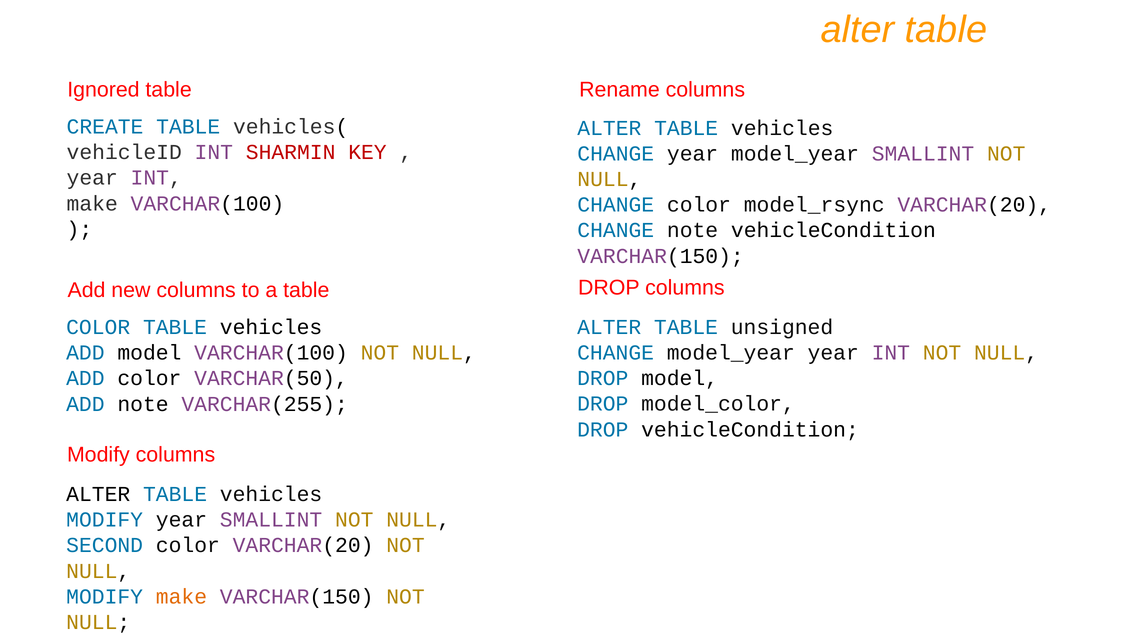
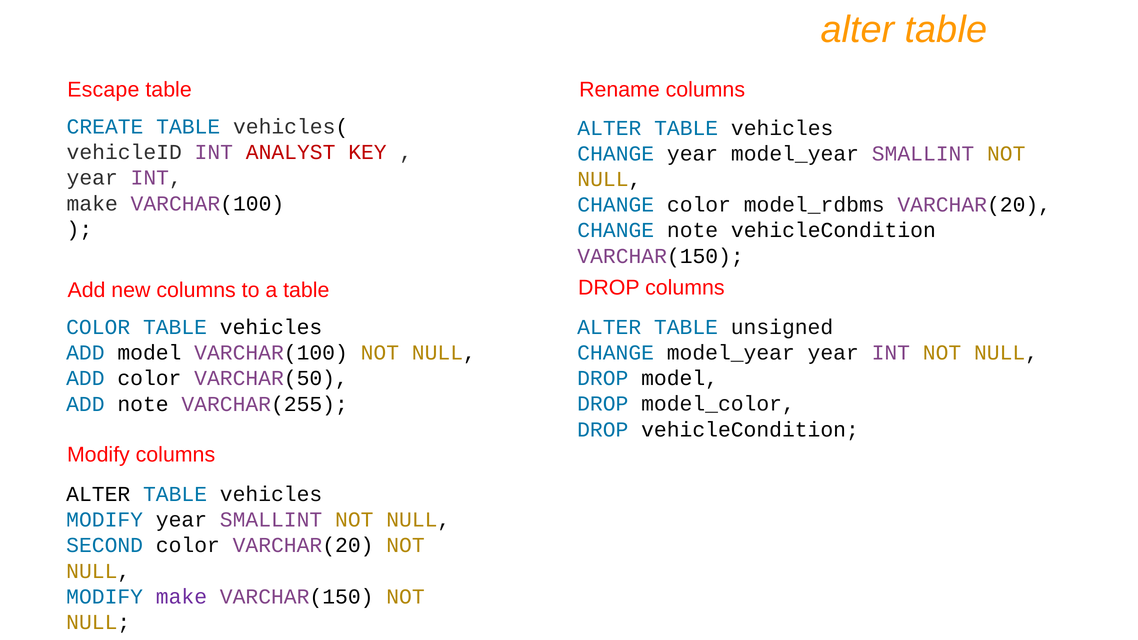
Ignored: Ignored -> Escape
SHARMIN: SHARMIN -> ANALYST
model_rsync: model_rsync -> model_rdbms
make at (181, 597) colour: orange -> purple
